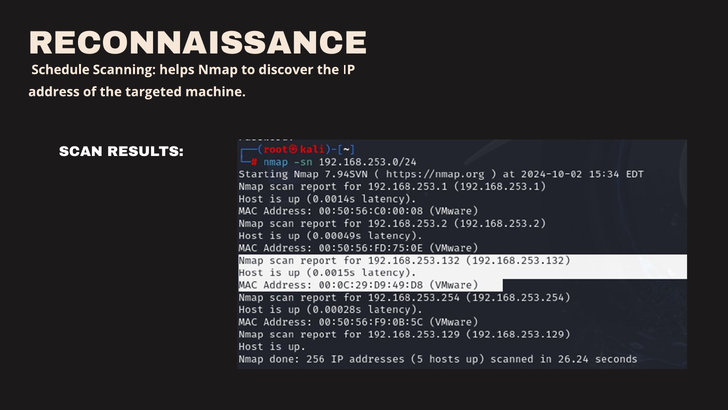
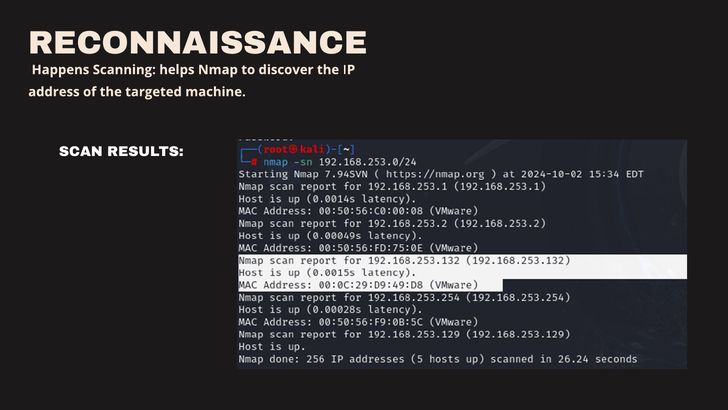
Schedule: Schedule -> Happens
